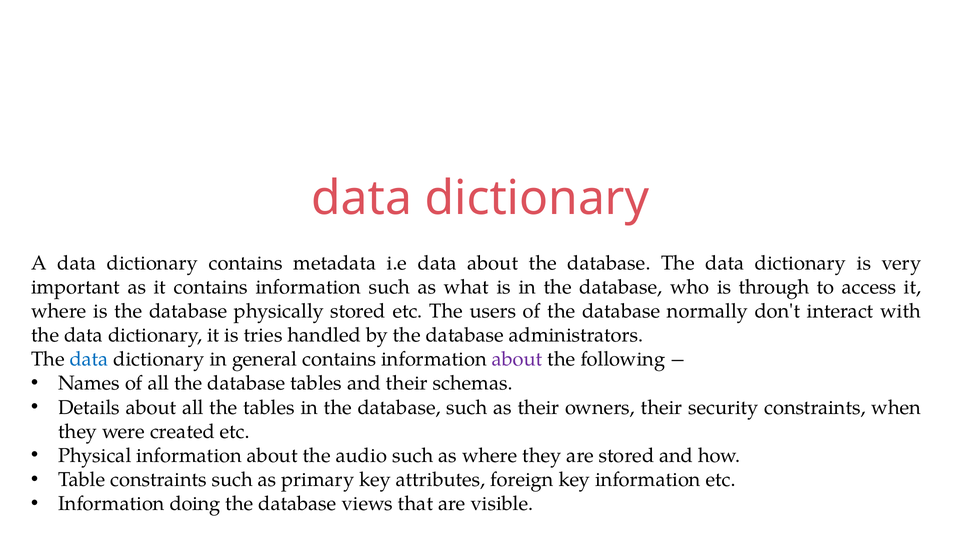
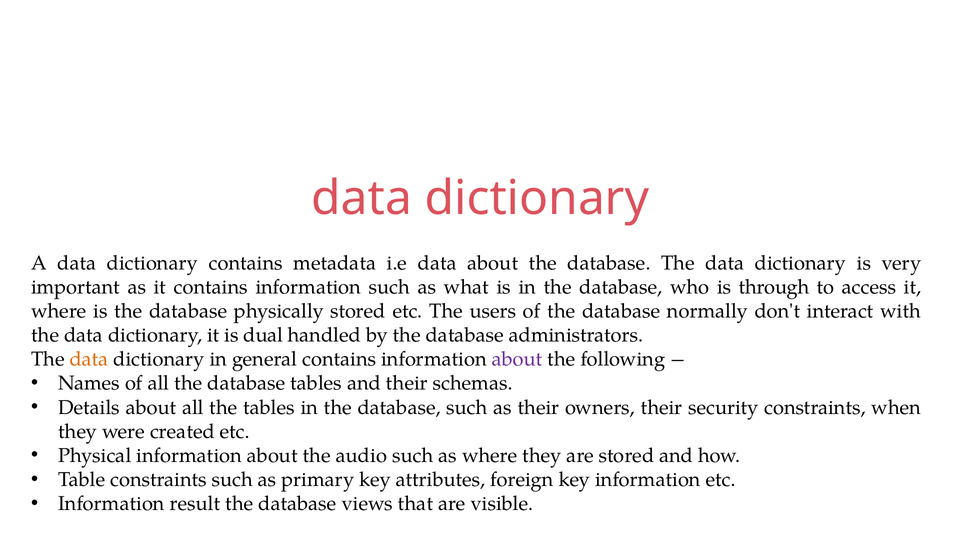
tries: tries -> dual
data at (89, 359) colour: blue -> orange
doing: doing -> result
